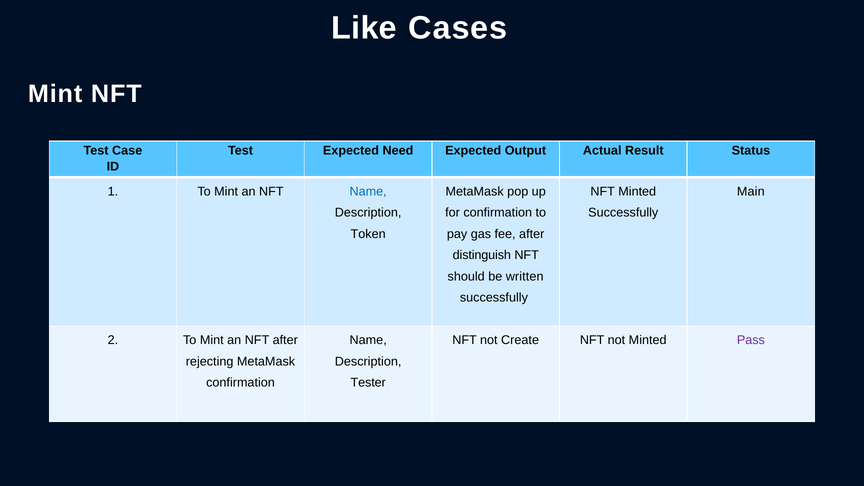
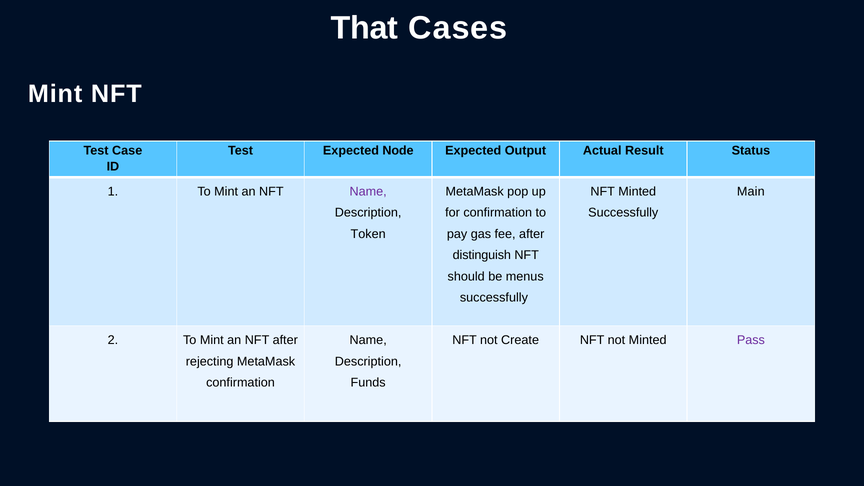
Like: Like -> That
Need: Need -> Node
Name at (368, 192) colour: blue -> purple
written: written -> menus
Tester: Tester -> Funds
